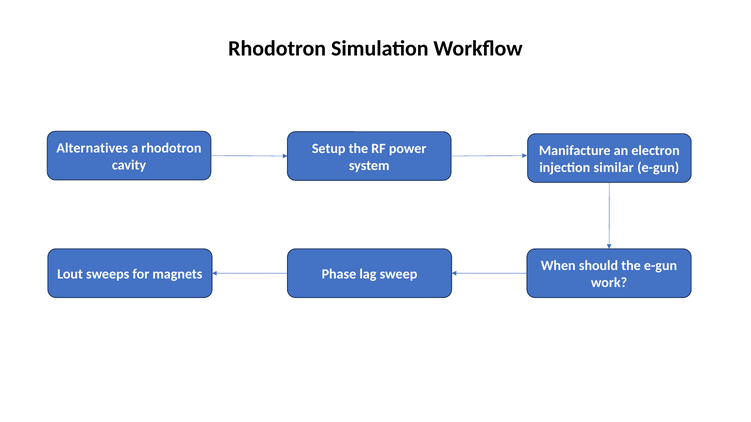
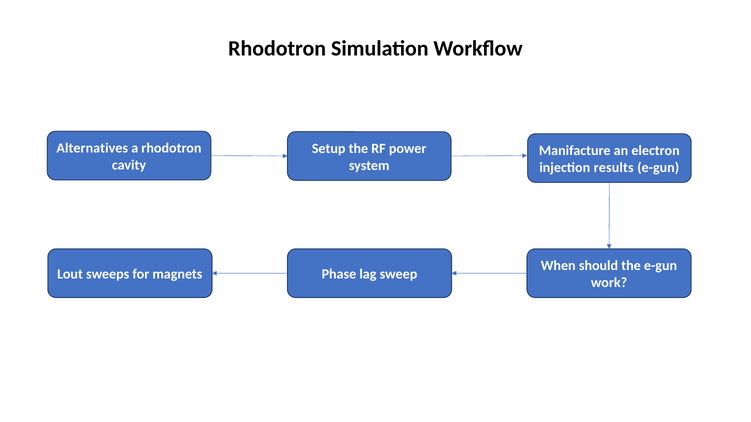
similar: similar -> results
